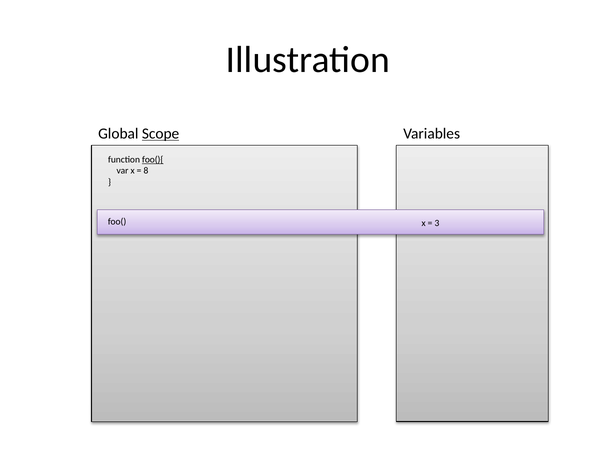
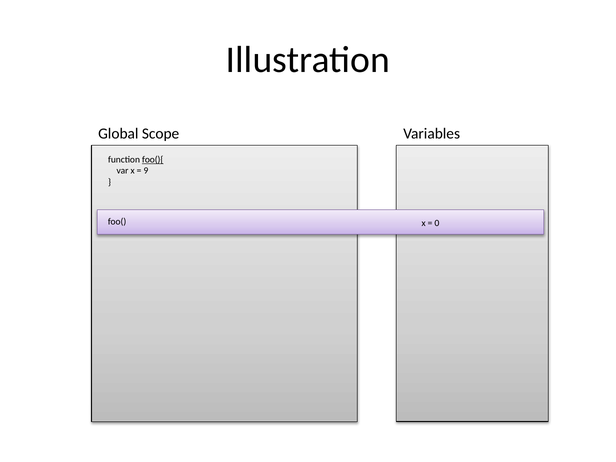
Scope underline: present -> none
8: 8 -> 9
3: 3 -> 0
